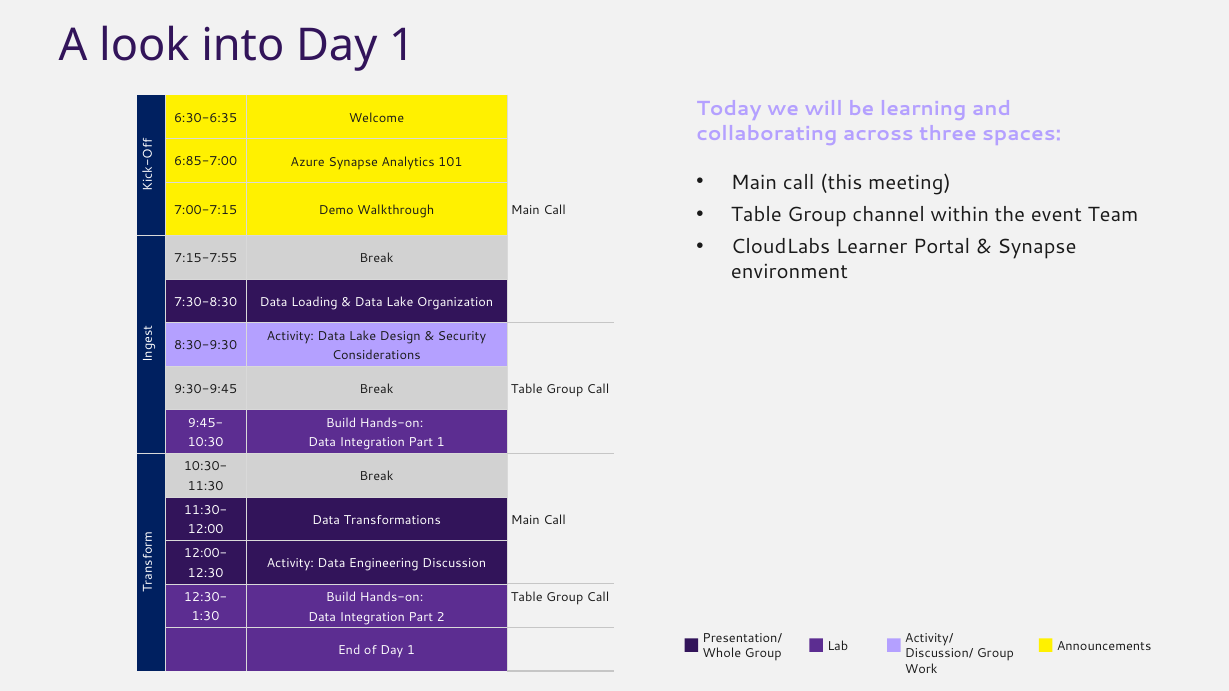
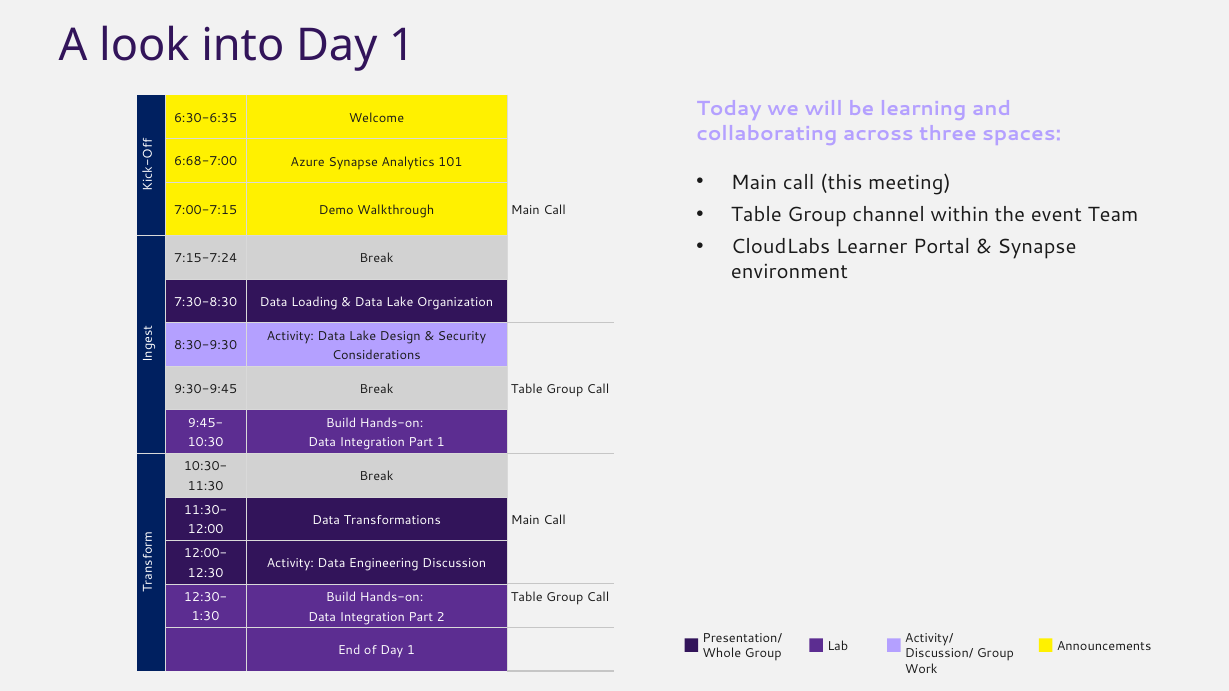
6:85-7:00: 6:85-7:00 -> 6:68-7:00
7:15-7:55: 7:15-7:55 -> 7:15-7:24
